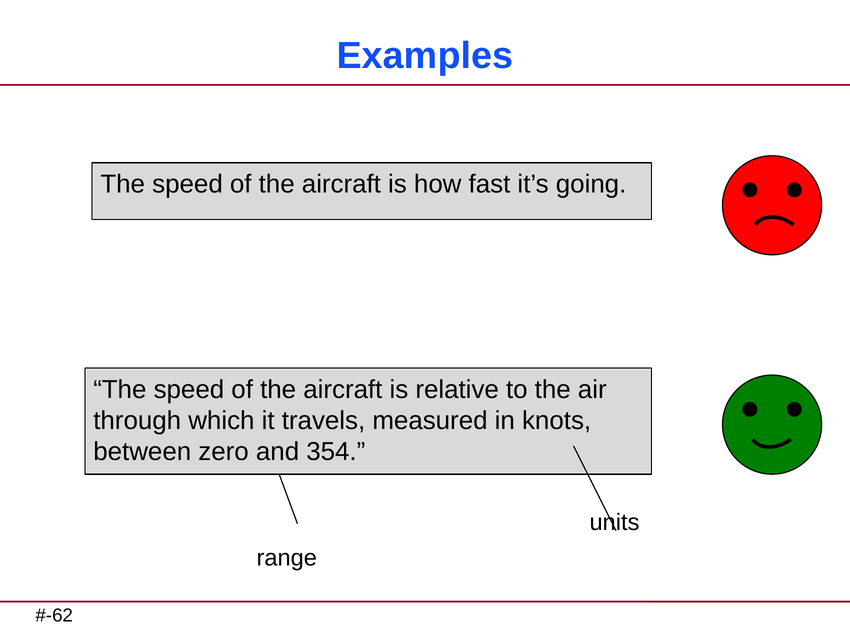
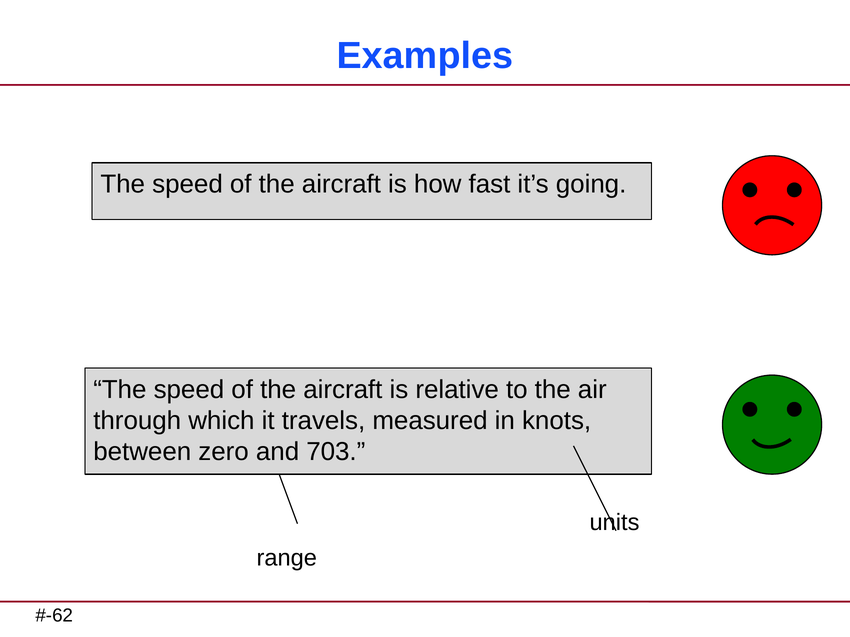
354: 354 -> 703
